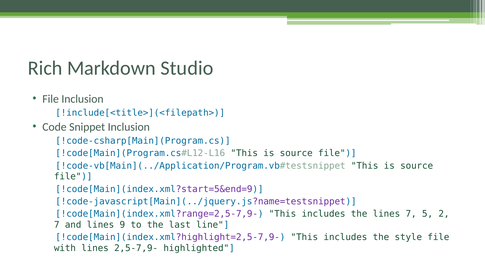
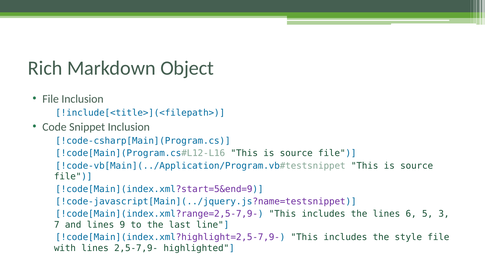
Studio: Studio -> Object
lines 7: 7 -> 6
2: 2 -> 3
